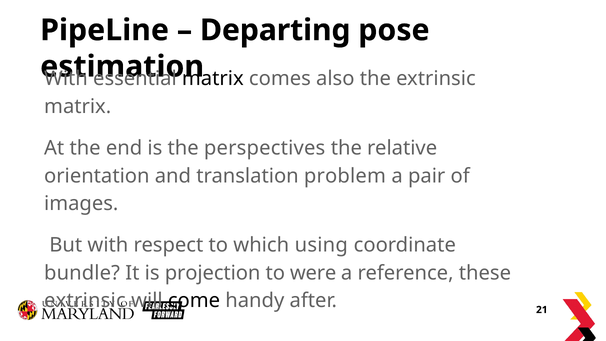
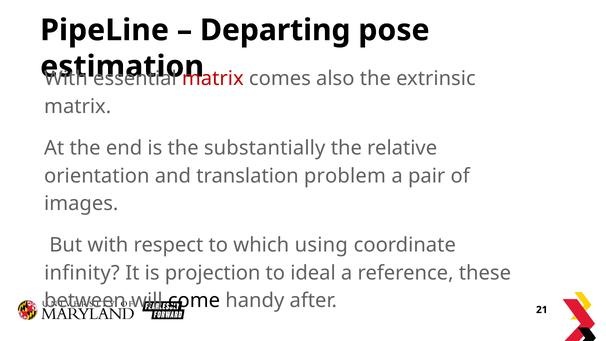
matrix at (213, 79) colour: black -> red
perspectives: perspectives -> substantially
bundle: bundle -> infinity
were: were -> ideal
extrinsic at (85, 301): extrinsic -> between
